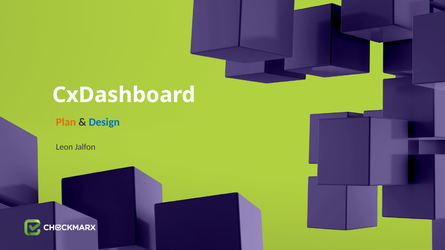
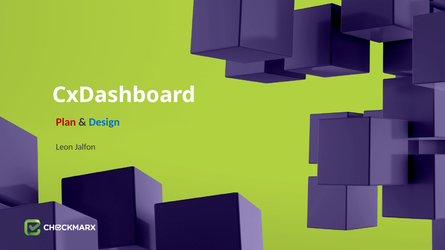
Plan colour: orange -> red
